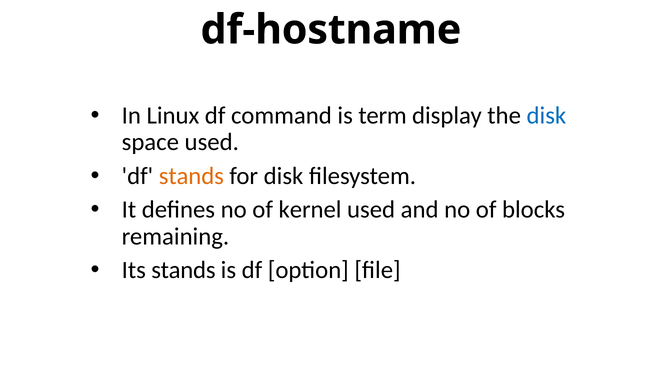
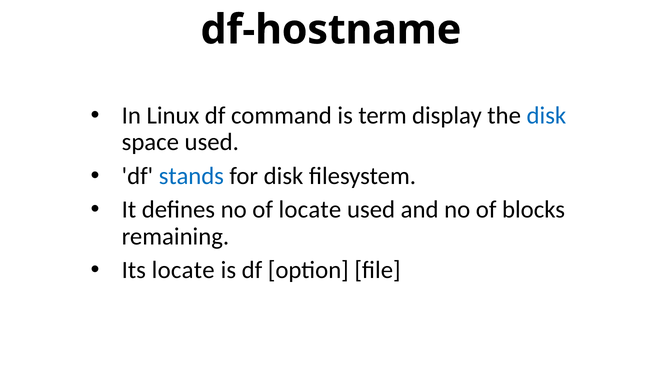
stands at (191, 176) colour: orange -> blue
of kernel: kernel -> locate
Its stands: stands -> locate
